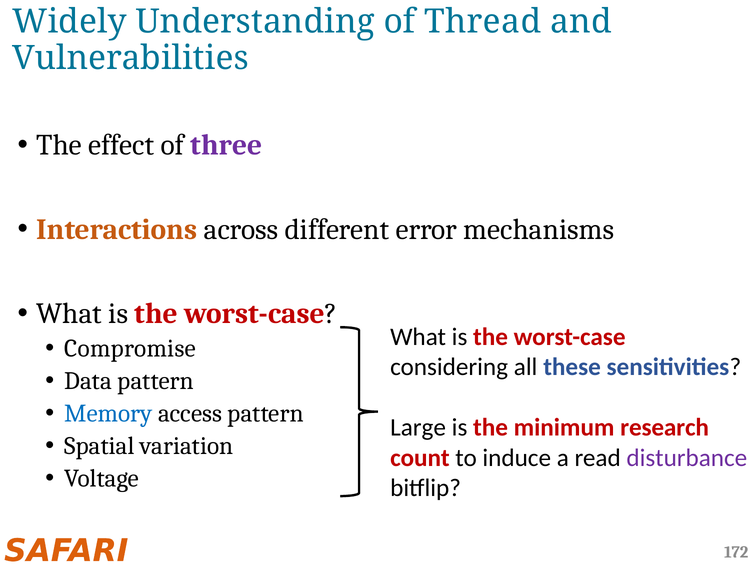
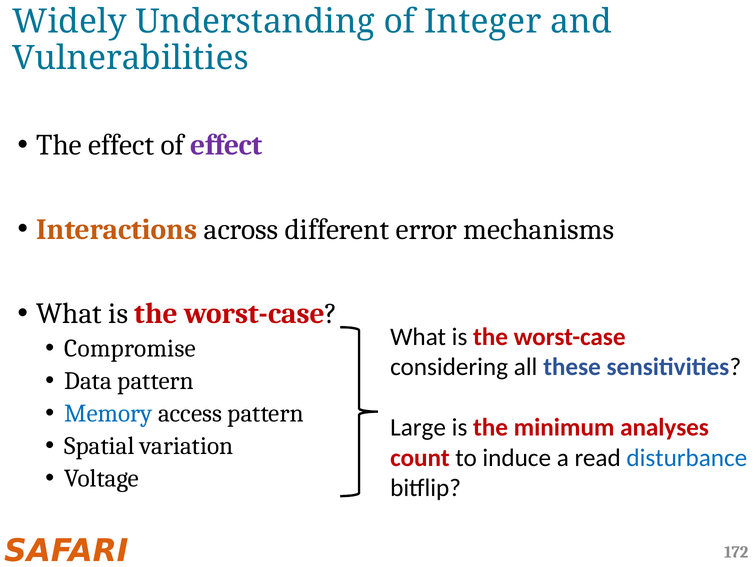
Thread: Thread -> Integer
of three: three -> effect
research: research -> analyses
disturbance colour: purple -> blue
